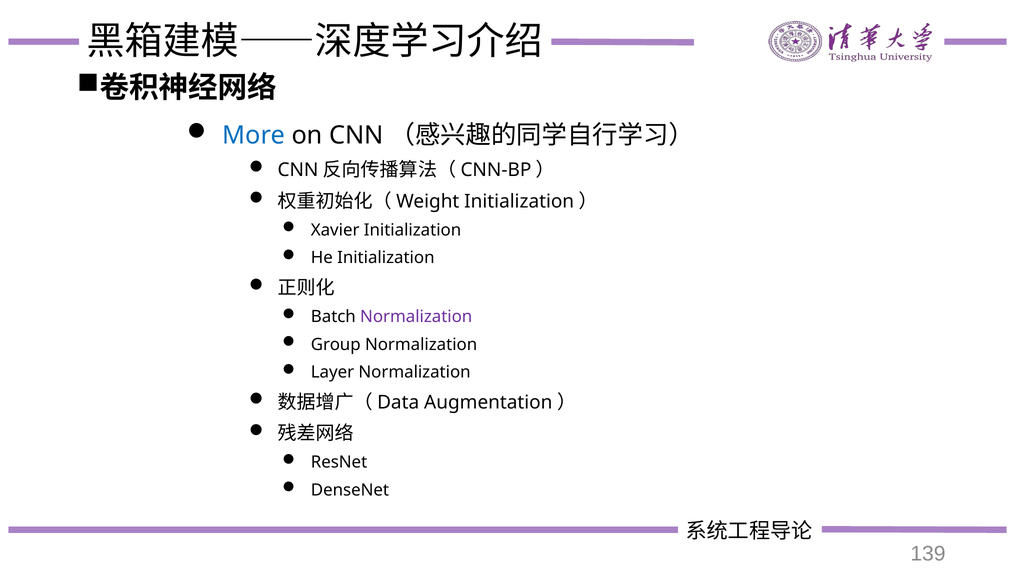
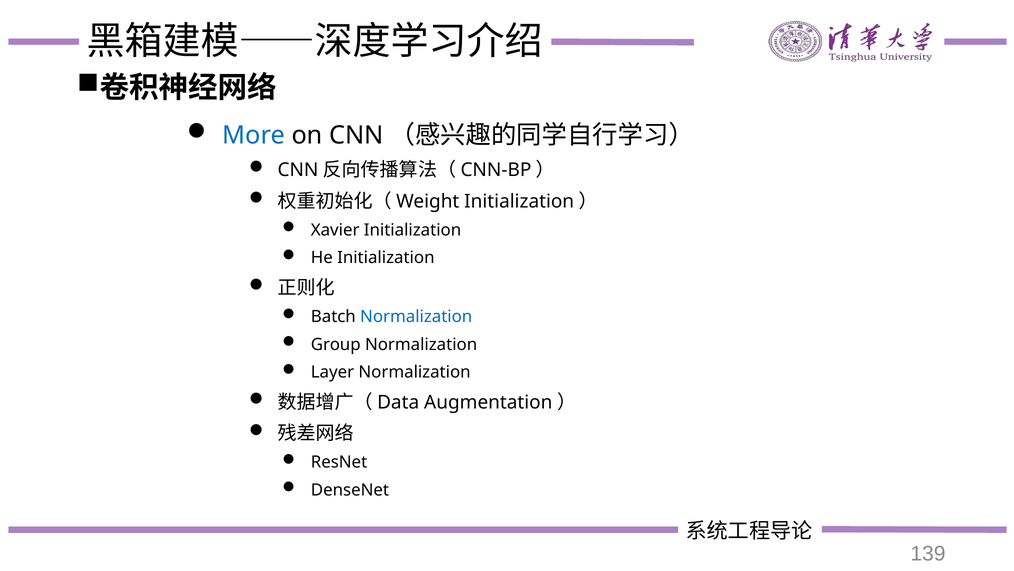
Normalization at (416, 316) colour: purple -> blue
